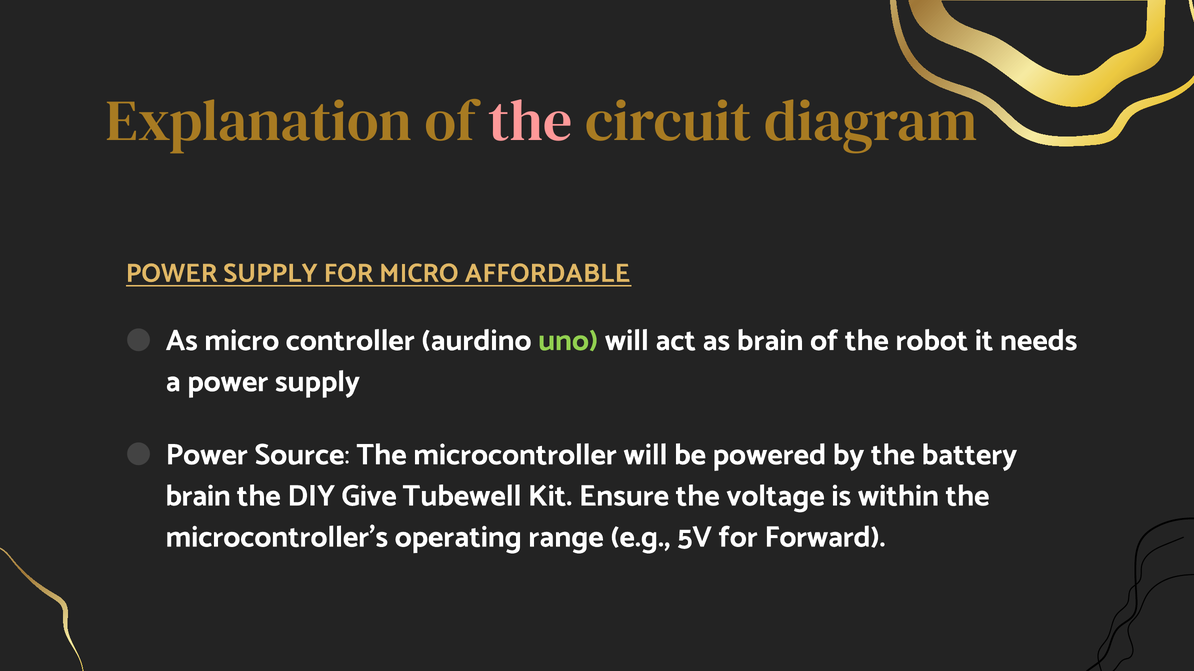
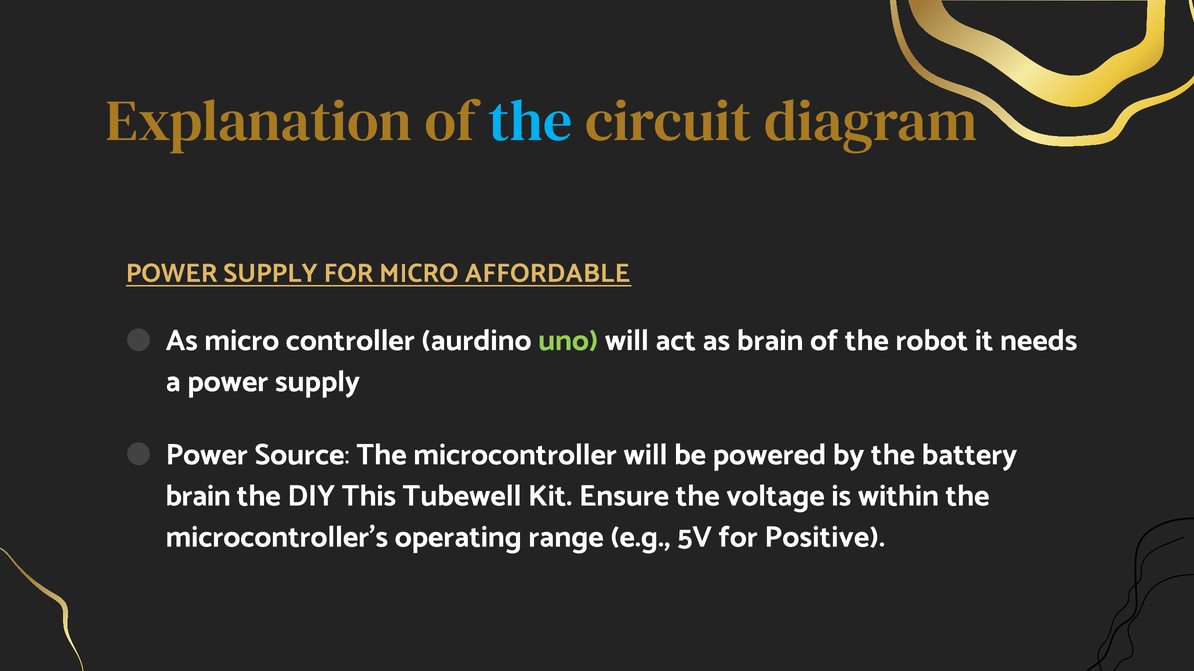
the at (531, 121) colour: pink -> light blue
Give: Give -> This
Forward: Forward -> Positive
